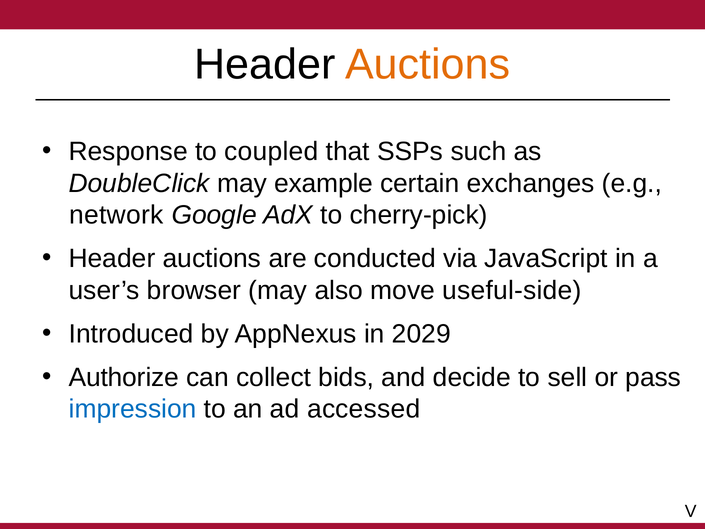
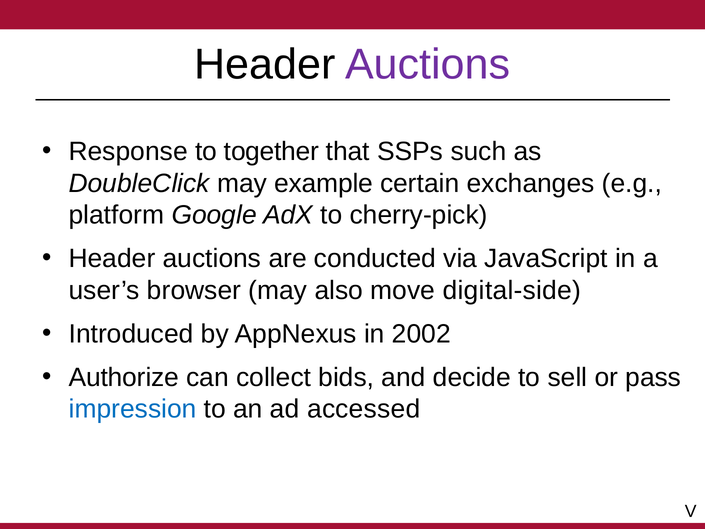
Auctions at (428, 65) colour: orange -> purple
coupled: coupled -> together
network: network -> platform
useful-side: useful-side -> digital-side
2029: 2029 -> 2002
